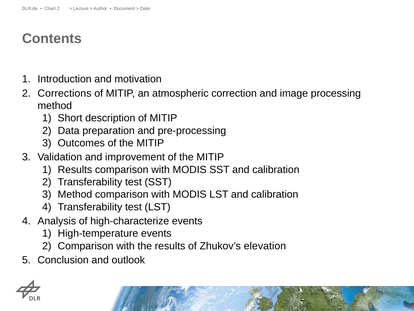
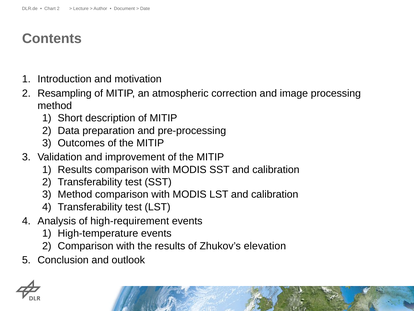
Corrections: Corrections -> Resampling
high-characterize: high-characterize -> high-requirement
